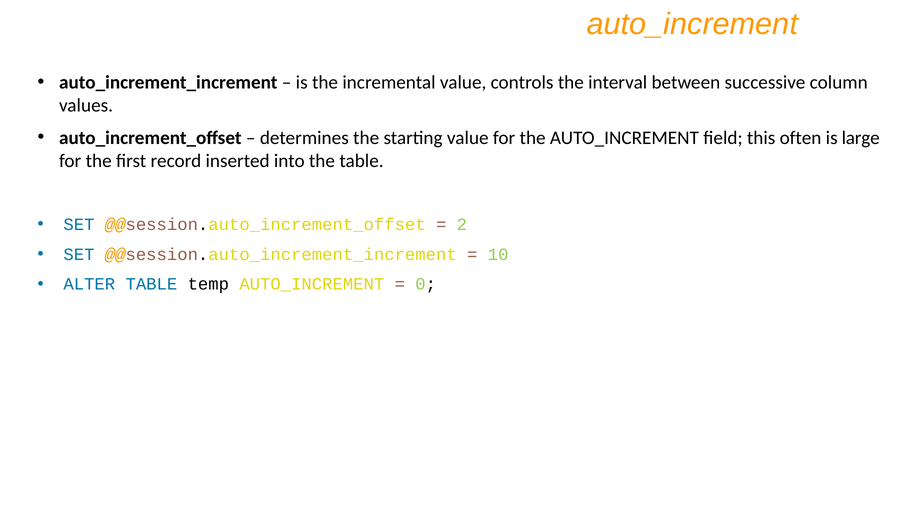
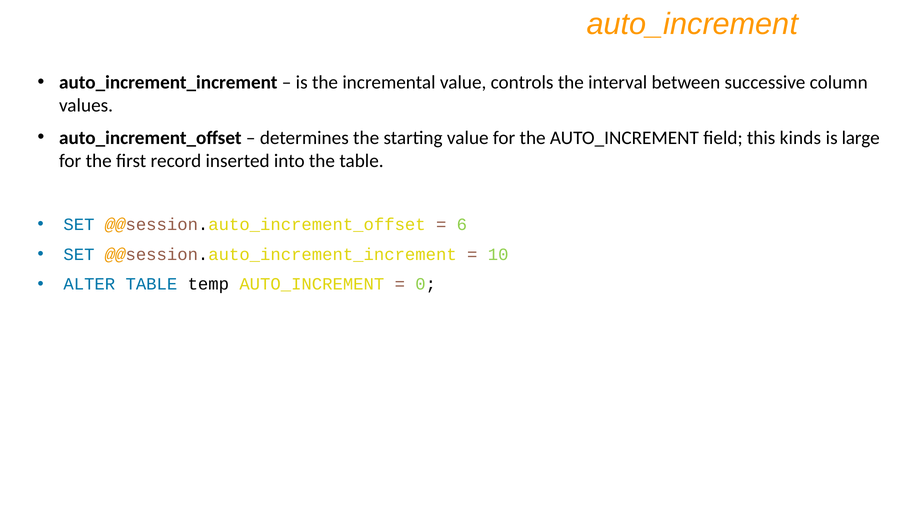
often: often -> kinds
2: 2 -> 6
